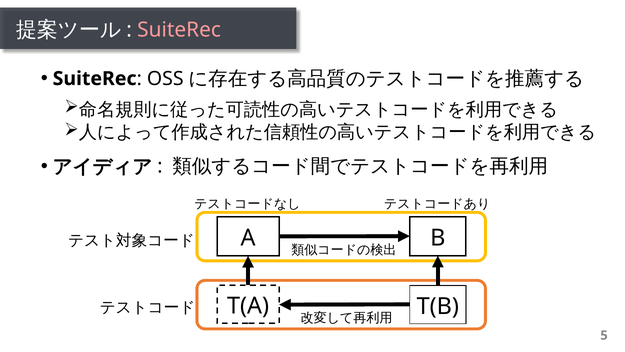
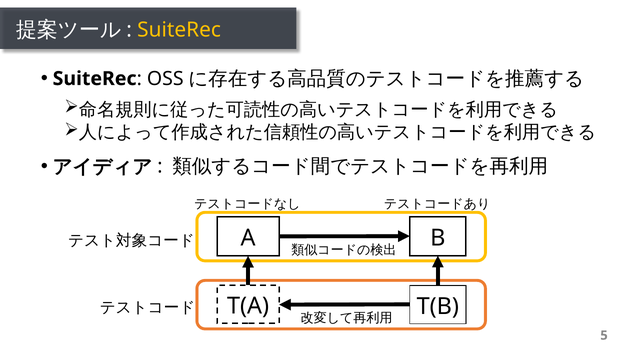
SuiteRec at (179, 30) colour: pink -> yellow
